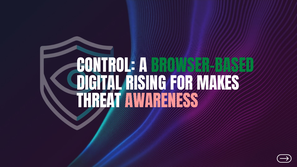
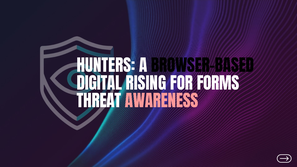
CONTROL: CONTROL -> HUNTERS
BROWSER-BASED colour: green -> black
MAKES: MAKES -> FORMS
